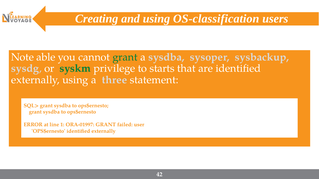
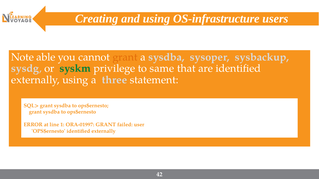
OS-classification: OS-classification -> OS-infrastructure
grant at (125, 57) colour: green -> orange
starts: starts -> same
